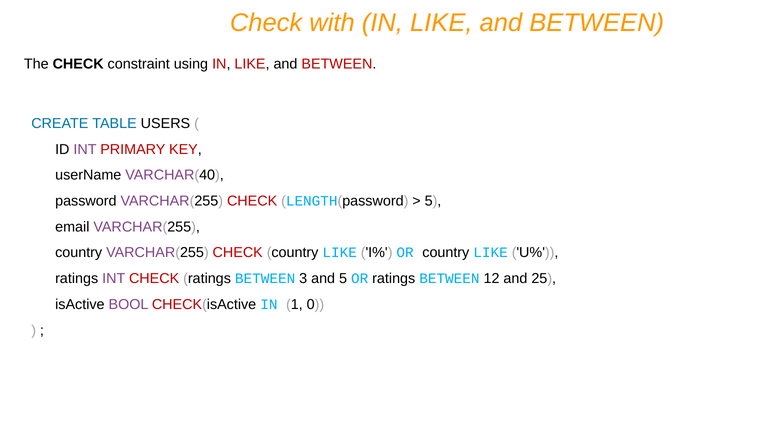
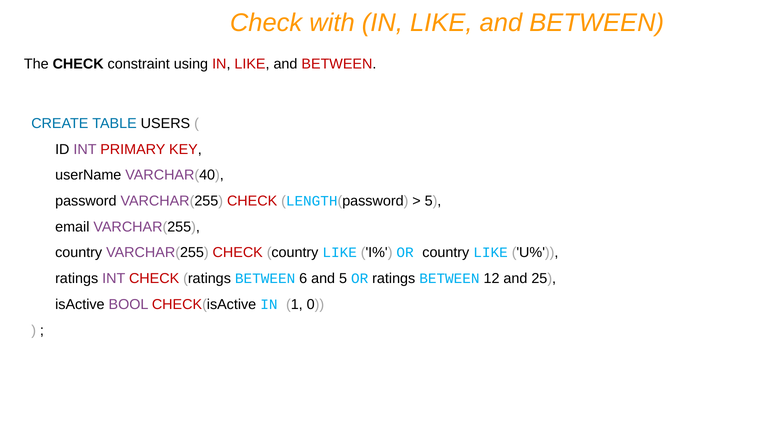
3: 3 -> 6
